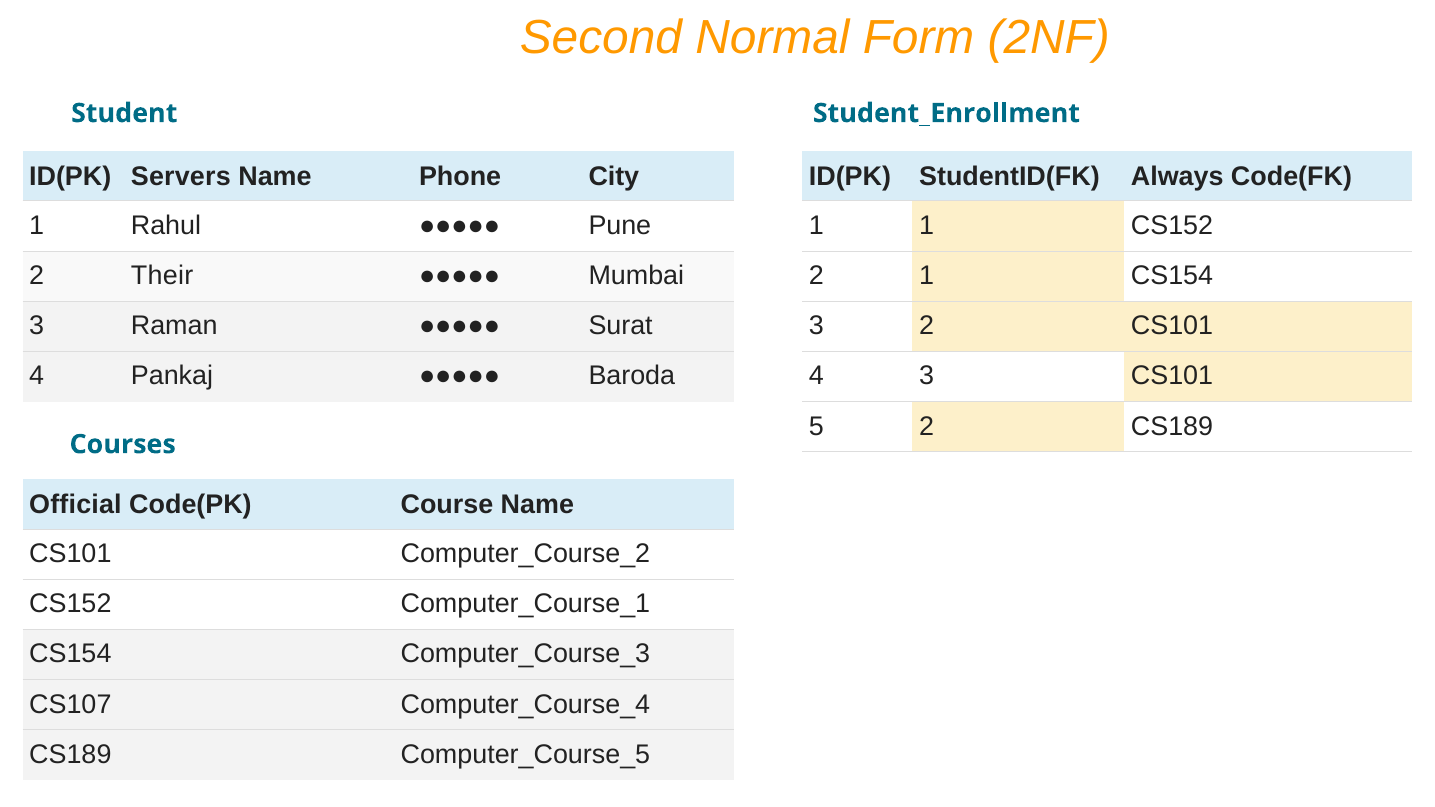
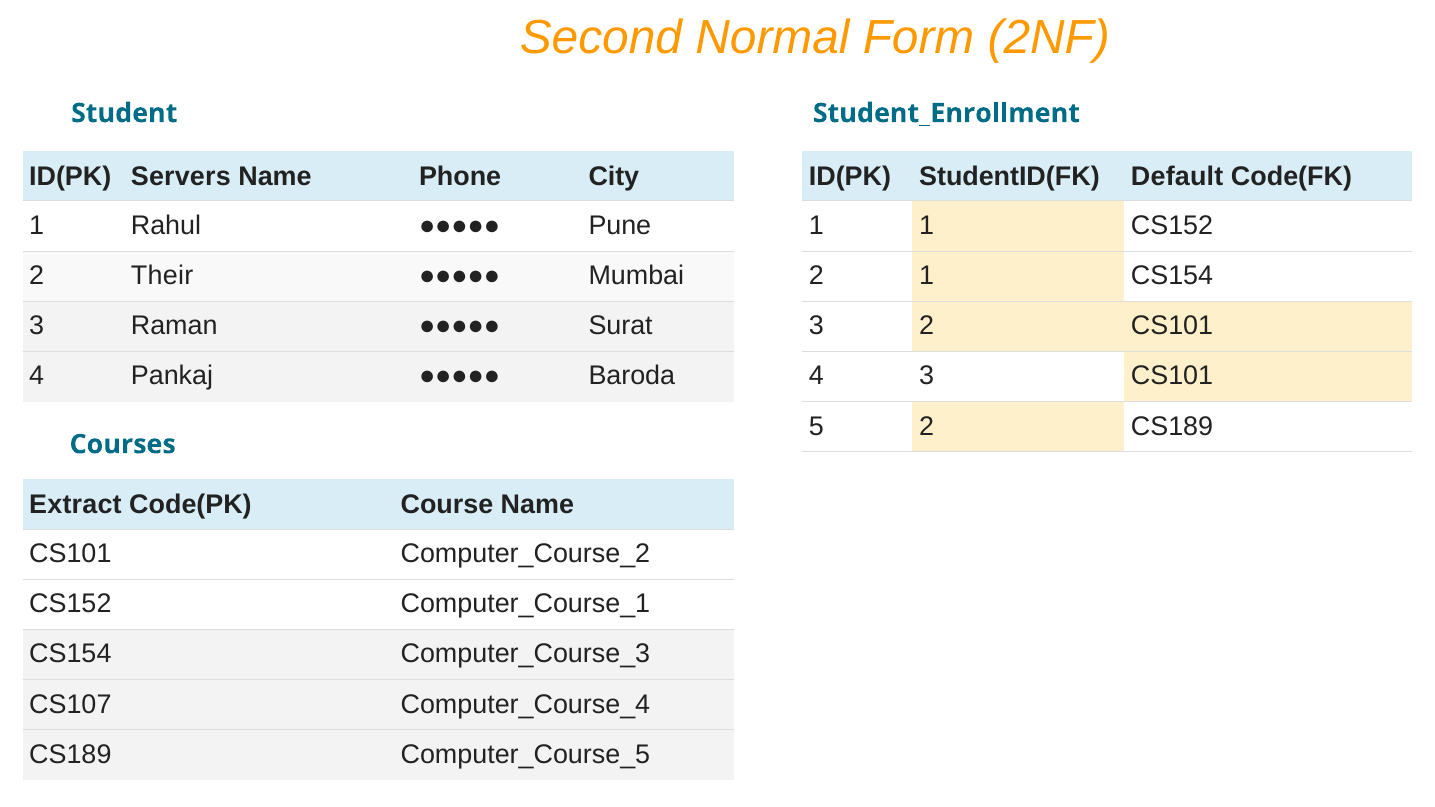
Always: Always -> Default
Official: Official -> Extract
